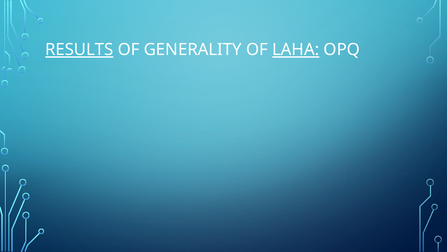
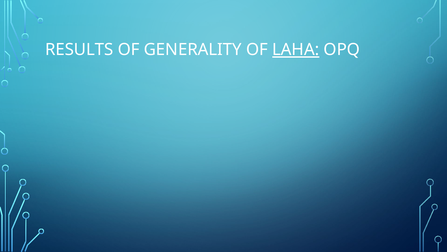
RESULTS underline: present -> none
